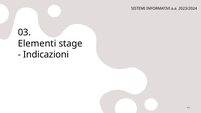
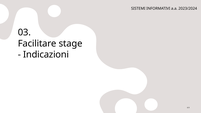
Elementi: Elementi -> Facilitare
